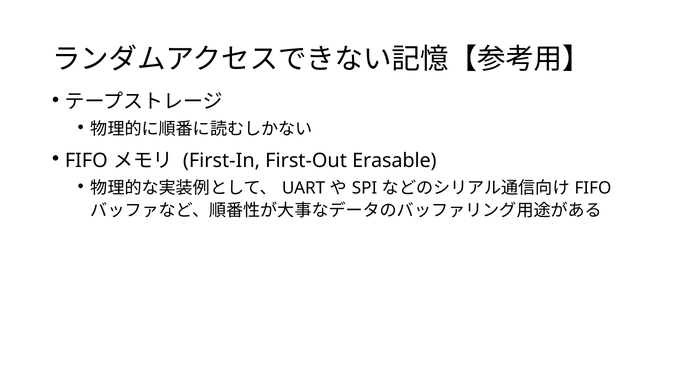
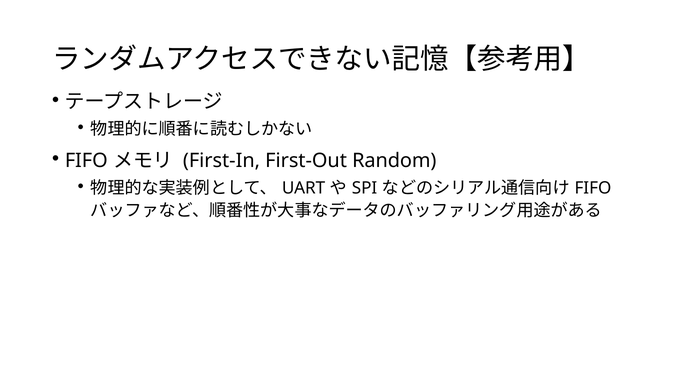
Erasable: Erasable -> Random
